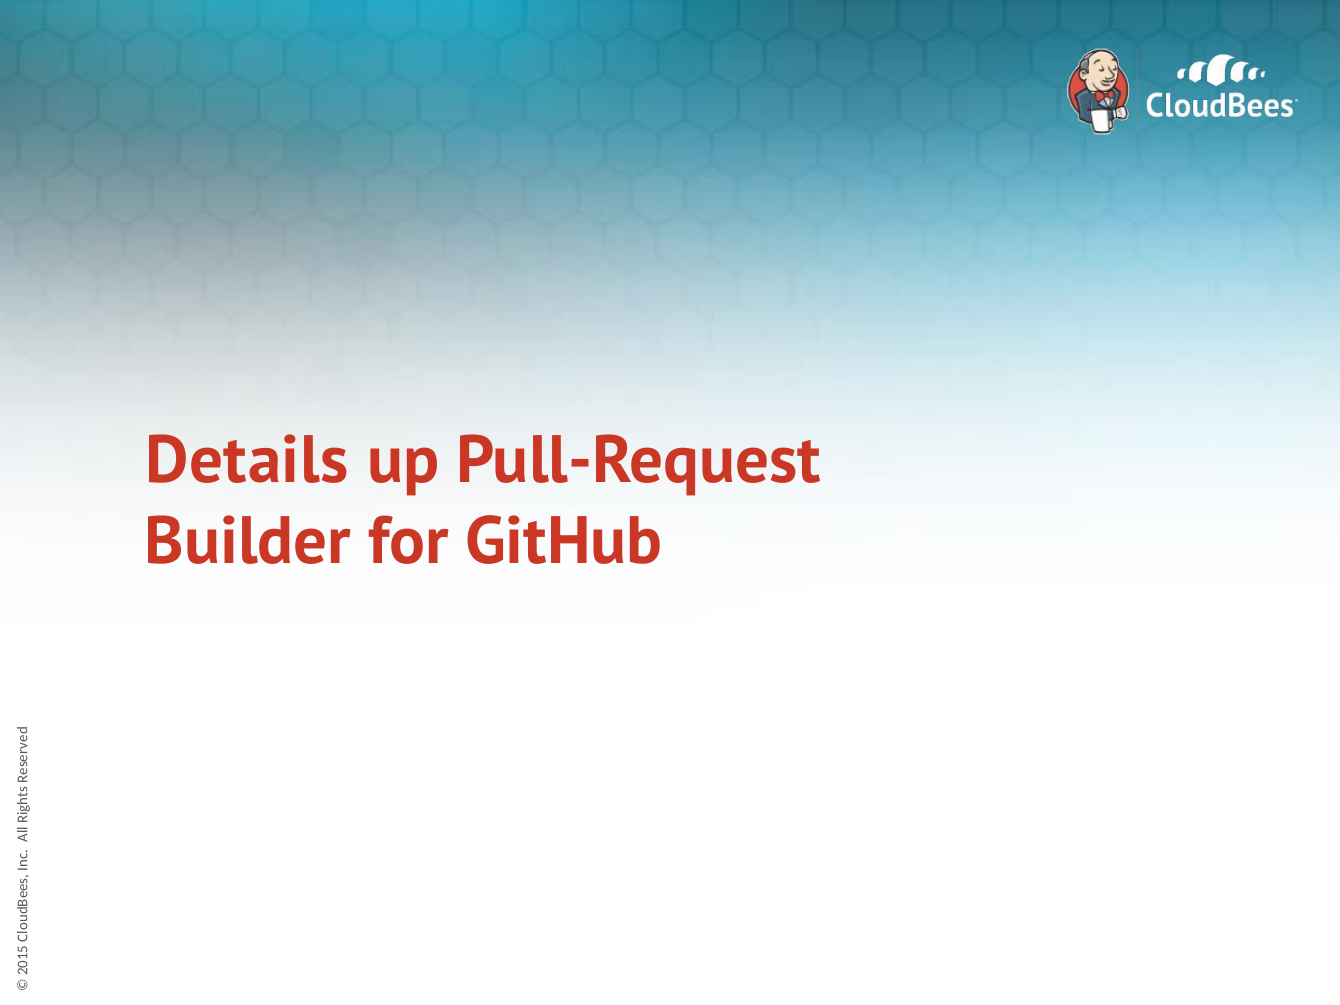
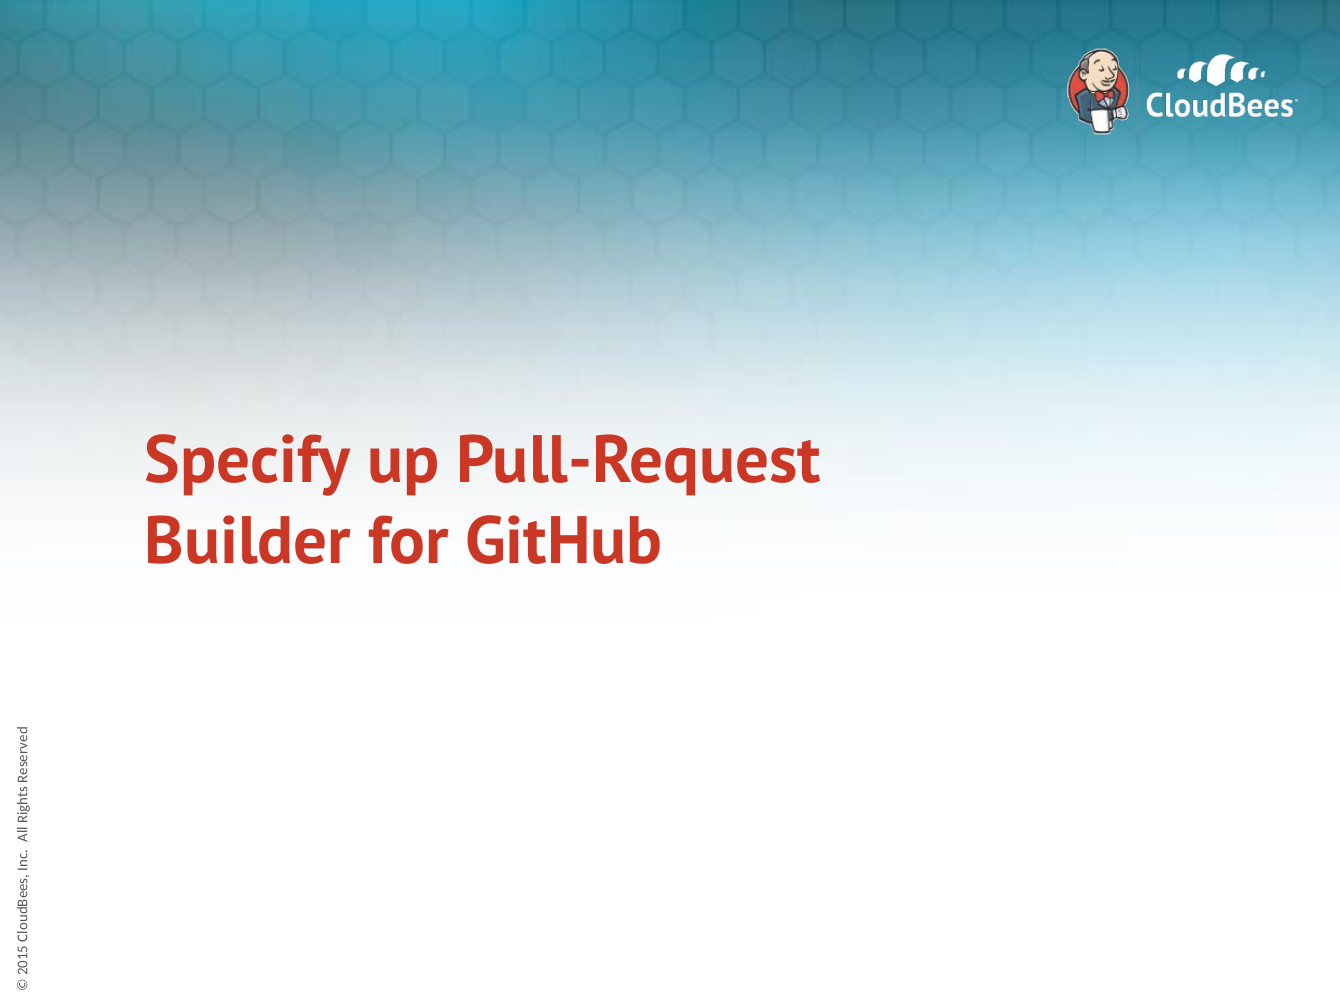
Details: Details -> Specify
